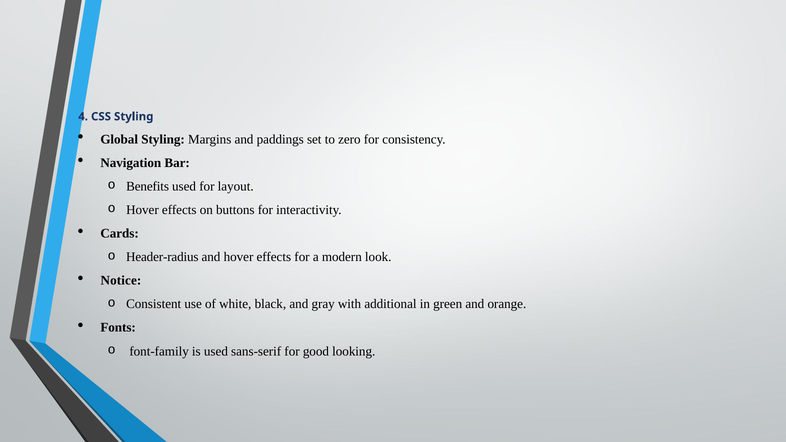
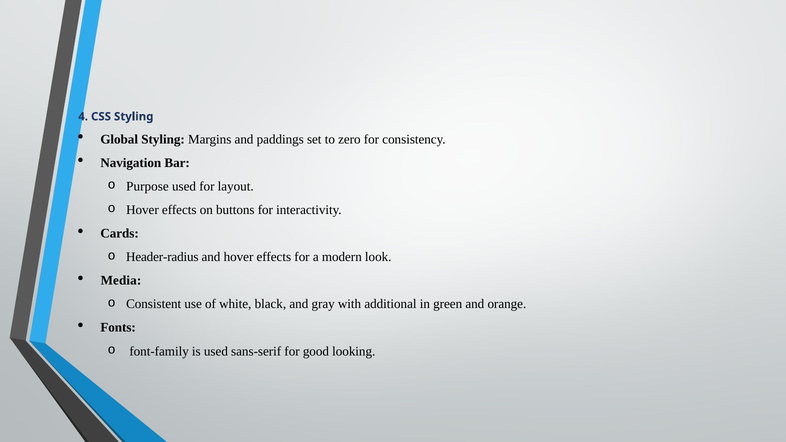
Benefits: Benefits -> Purpose
Notice: Notice -> Media
